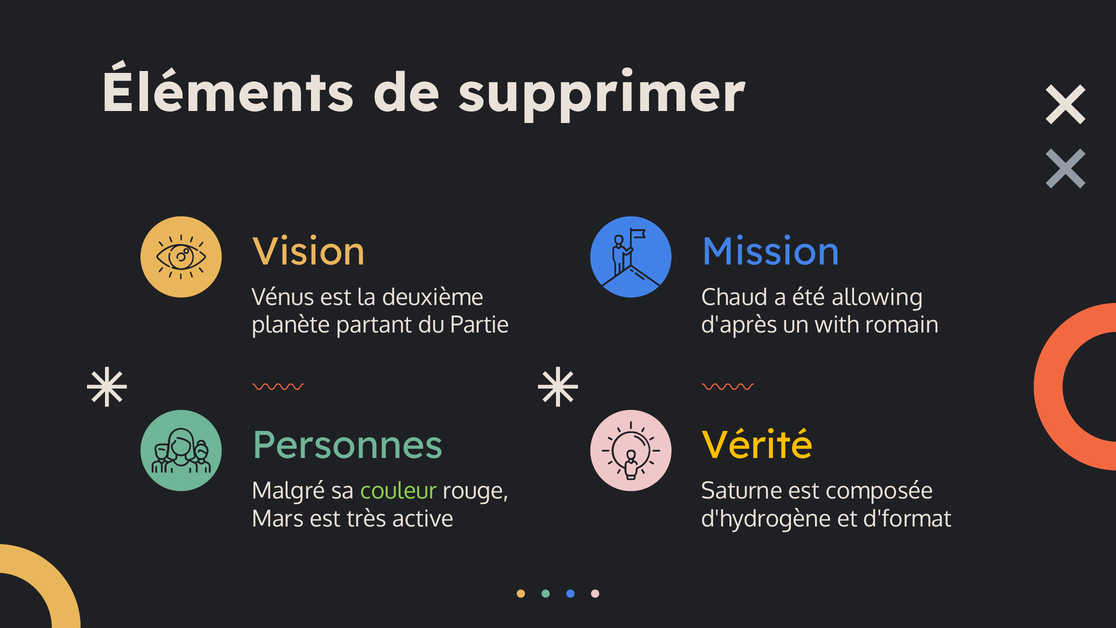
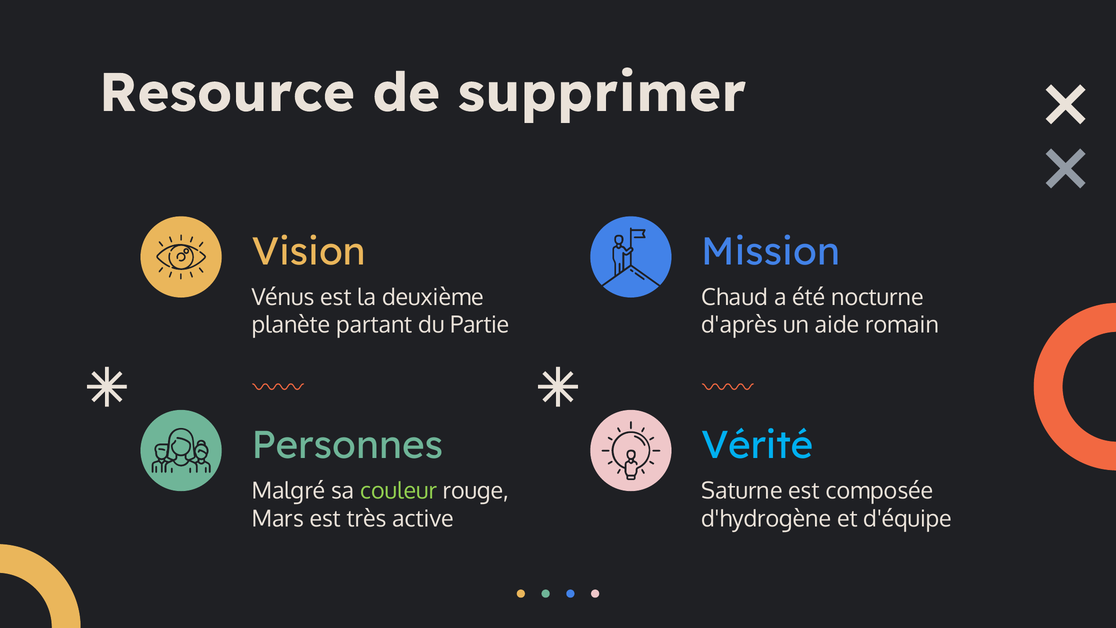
Éléments: Éléments -> Resource
allowing: allowing -> nocturne
with: with -> aide
Vérité colour: yellow -> light blue
d'format: d'format -> d'équipe
